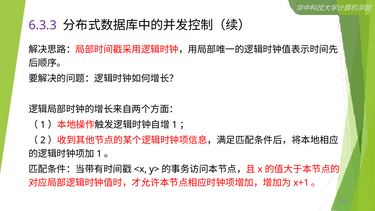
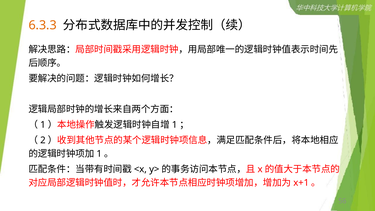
6.3.3 colour: purple -> orange
